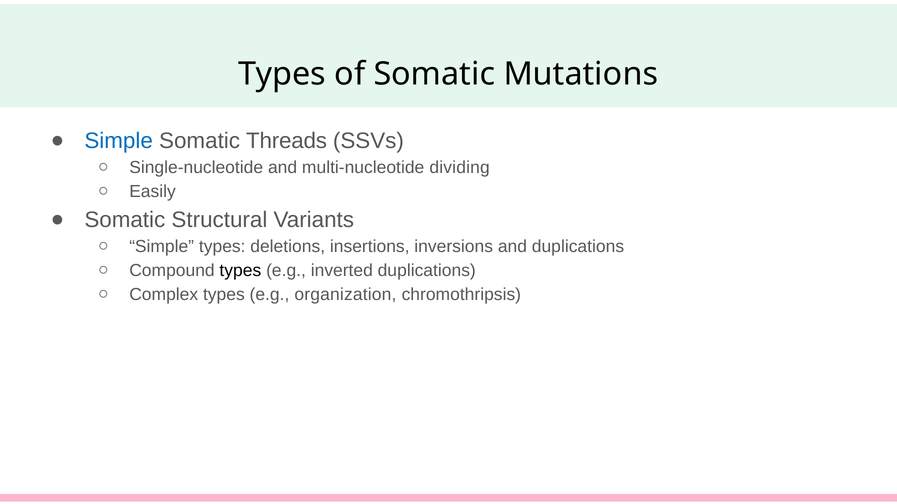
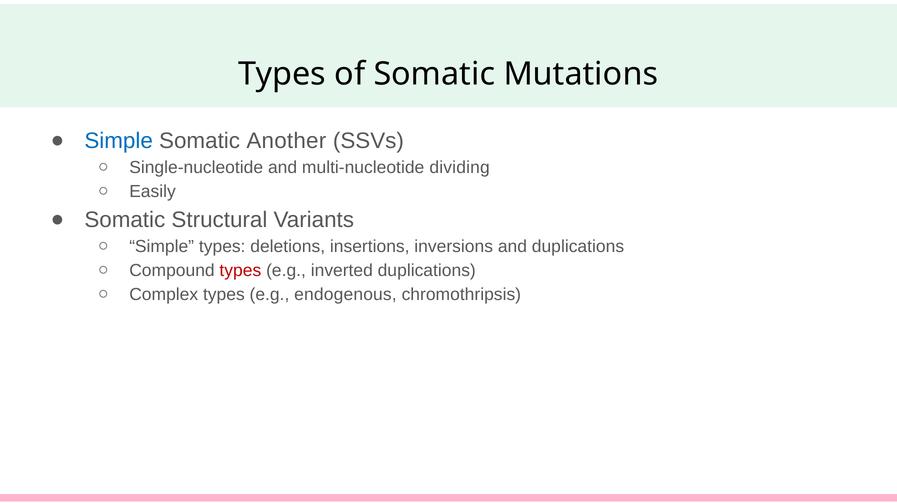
Threads: Threads -> Another
types at (240, 271) colour: black -> red
organization: organization -> endogenous
